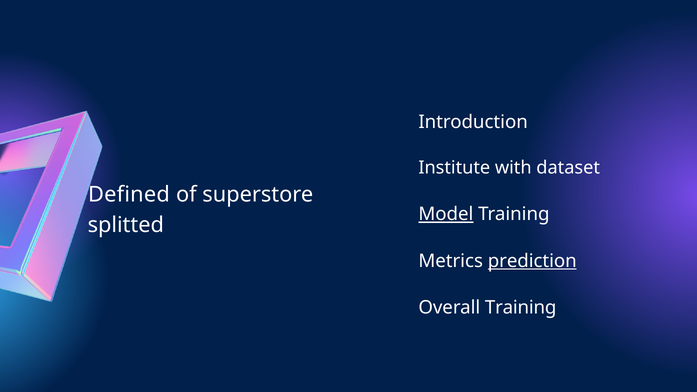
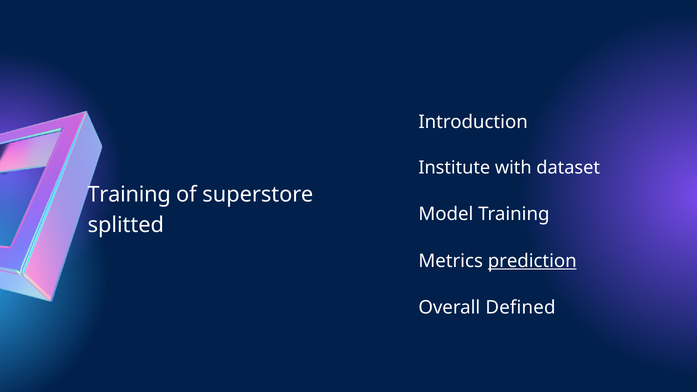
Defined at (129, 194): Defined -> Training
Model underline: present -> none
Overall Training: Training -> Defined
